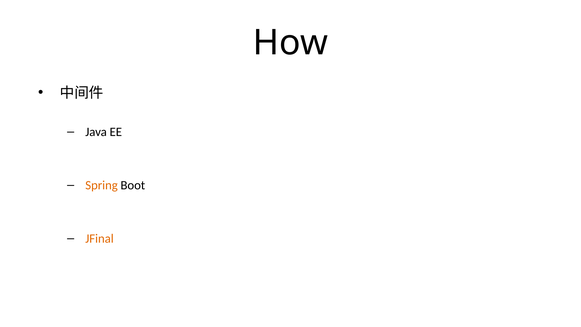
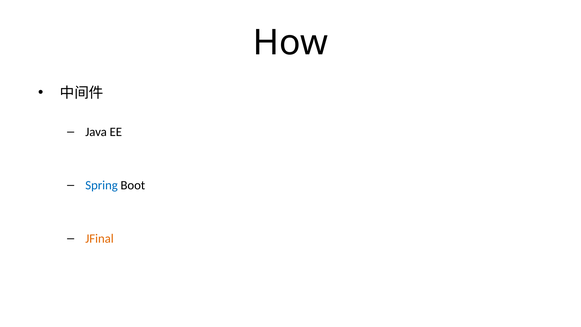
Spring colour: orange -> blue
